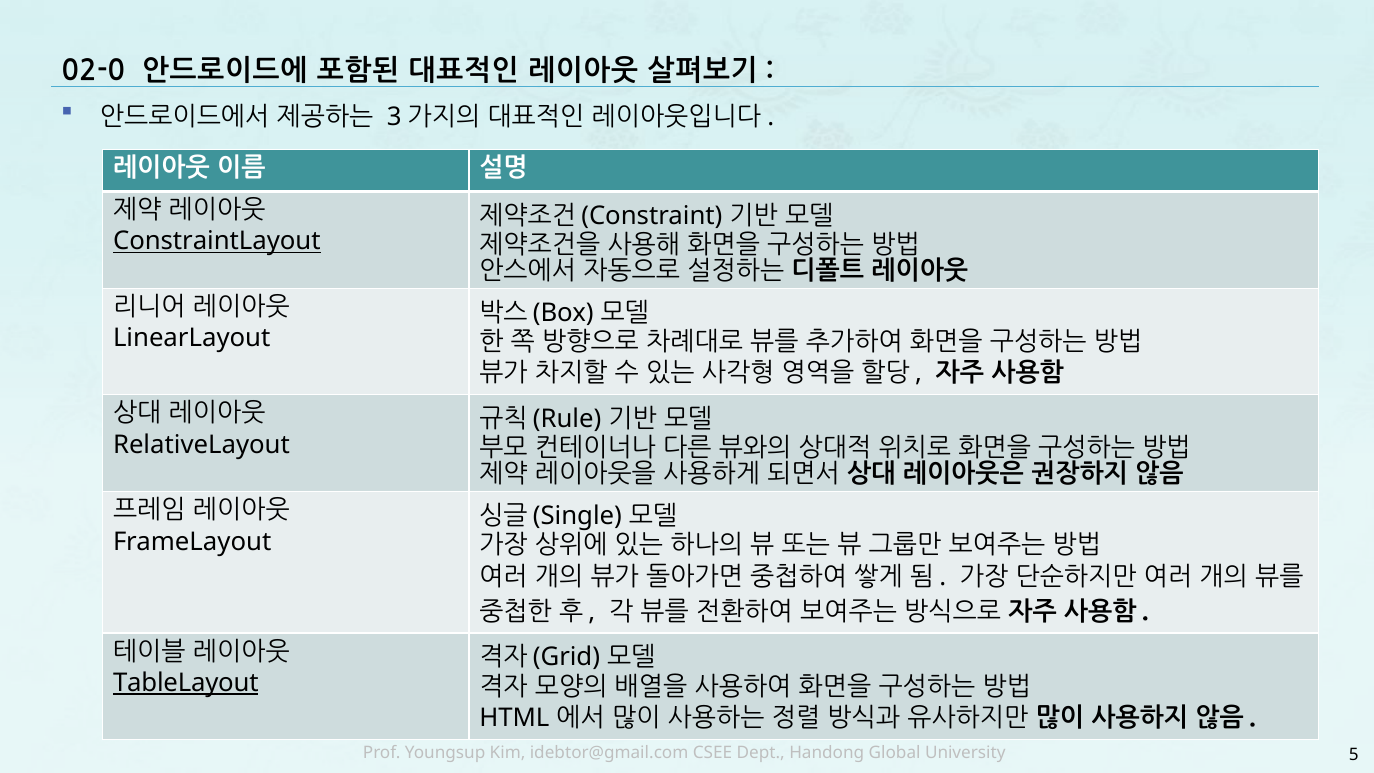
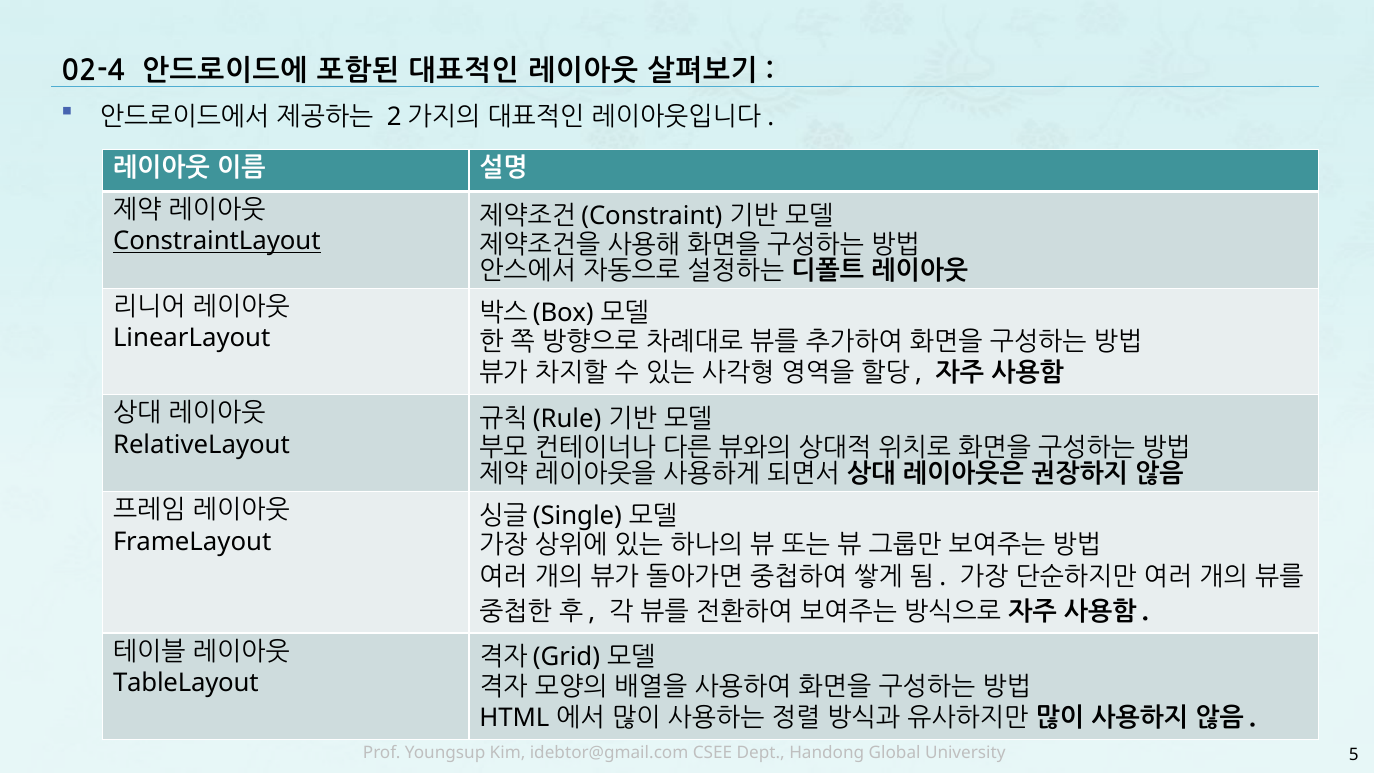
02-0: 02-0 -> 02-4
3: 3 -> 2
TableLayout underline: present -> none
